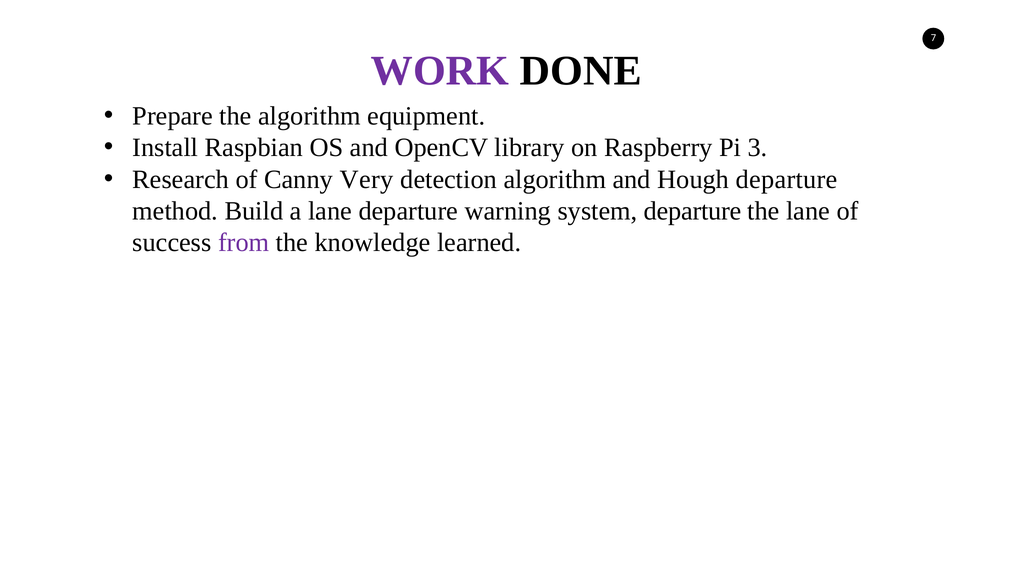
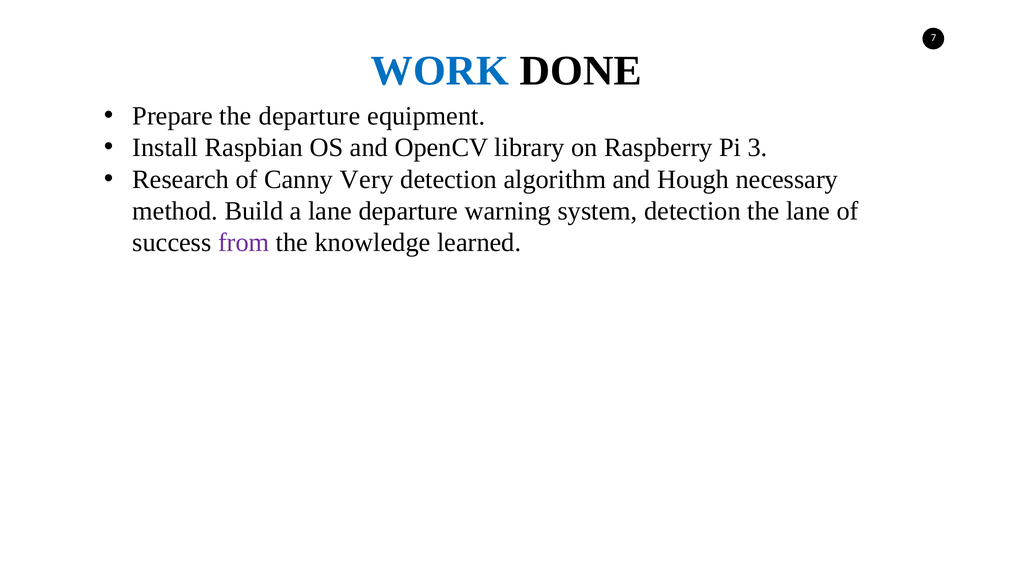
WORK colour: purple -> blue
the algorithm: algorithm -> departure
Hough departure: departure -> necessary
system departure: departure -> detection
